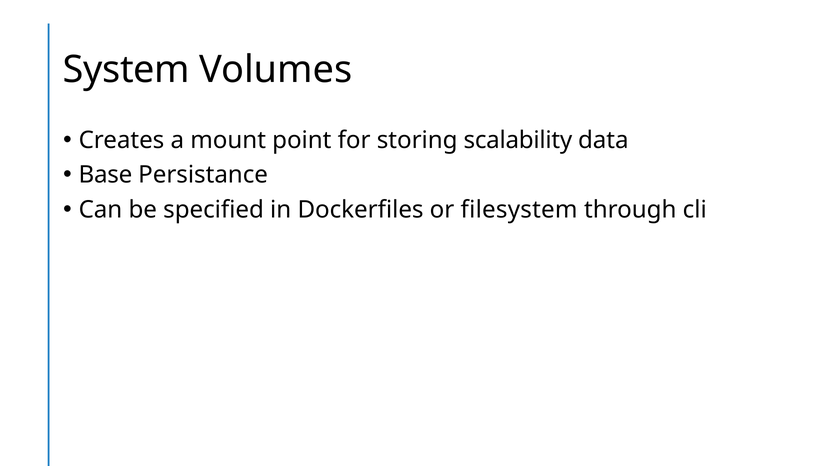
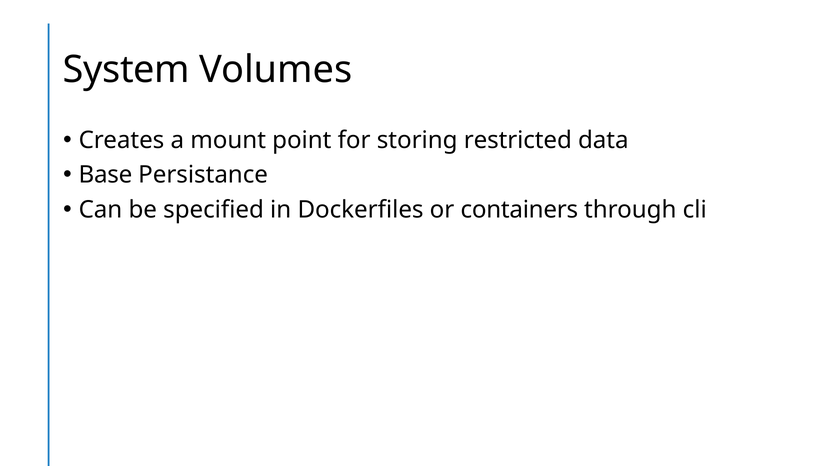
scalability: scalability -> restricted
filesystem: filesystem -> containers
